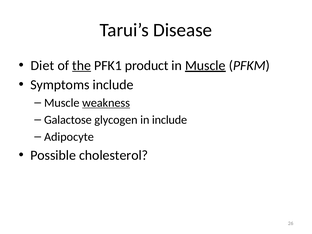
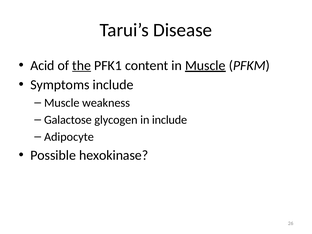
Diet: Diet -> Acid
product: product -> content
weakness underline: present -> none
cholesterol: cholesterol -> hexokinase
